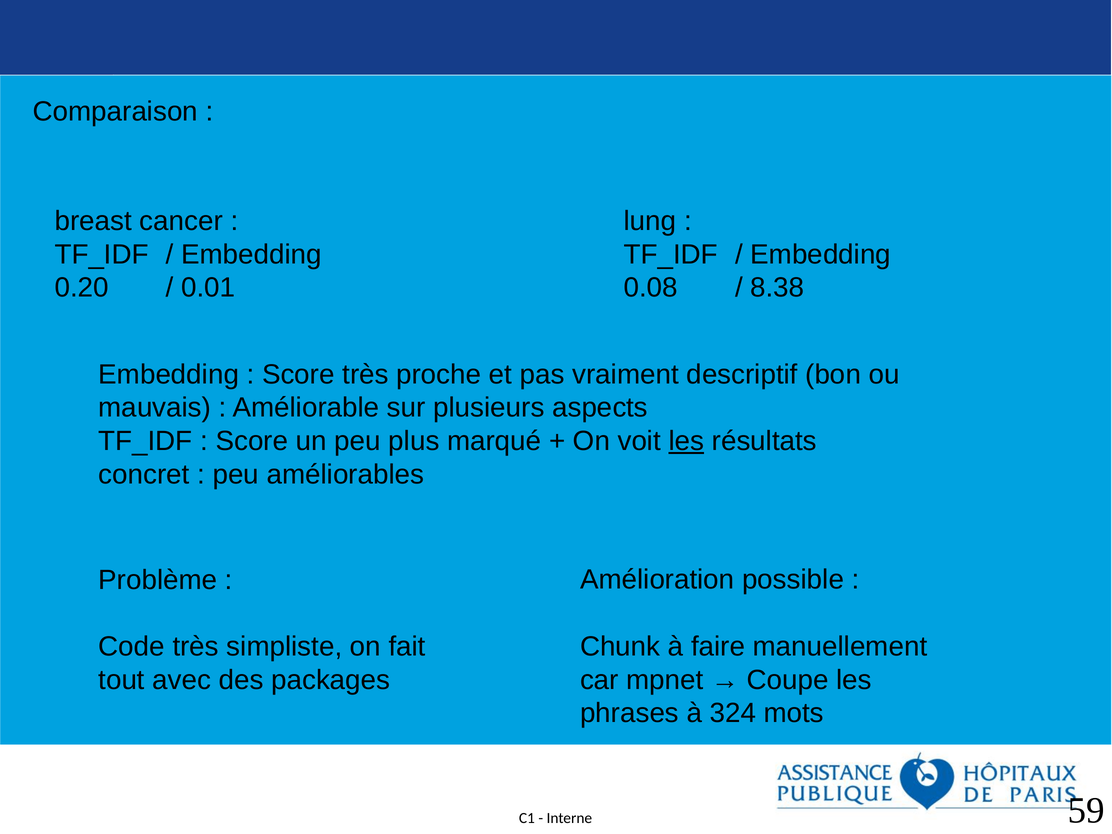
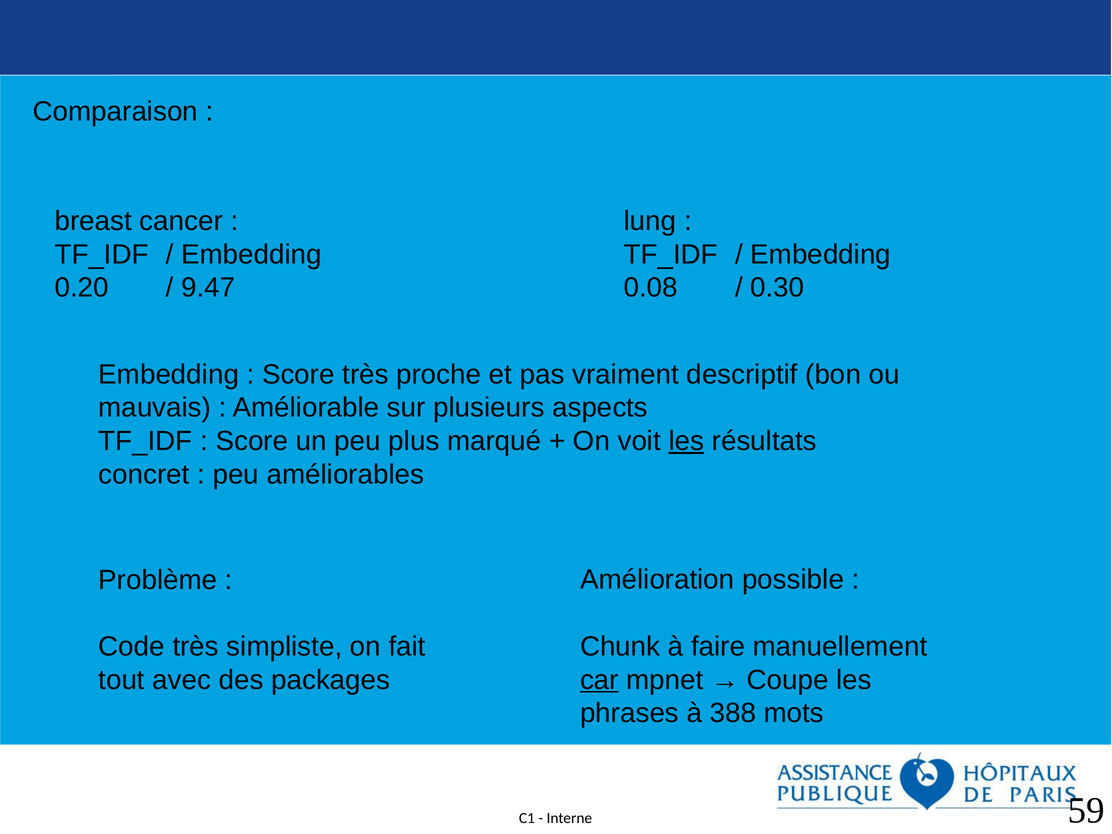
0.01: 0.01 -> 9.47
8.38: 8.38 -> 0.30
car underline: none -> present
324: 324 -> 388
